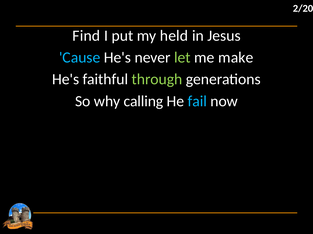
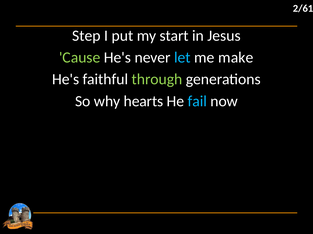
2/20: 2/20 -> 2/61
Find: Find -> Step
held: held -> start
Cause colour: light blue -> light green
let colour: light green -> light blue
calling: calling -> hearts
